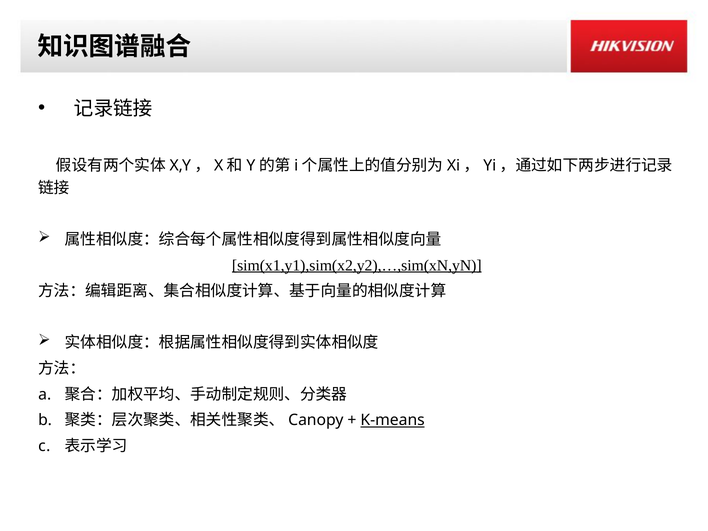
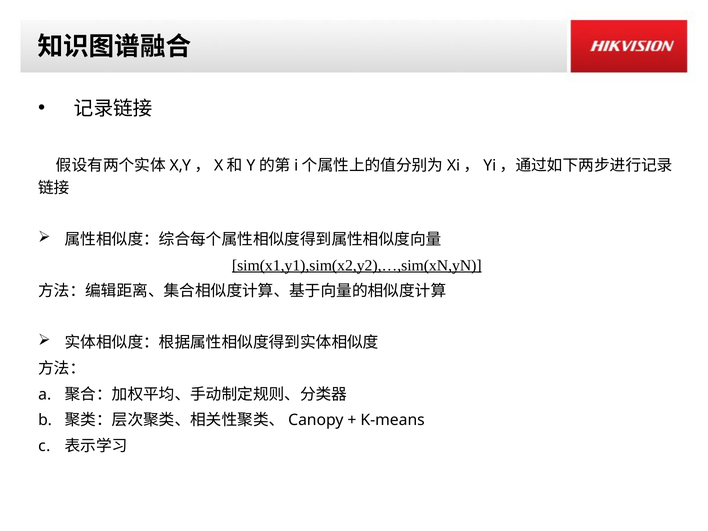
K-means underline: present -> none
